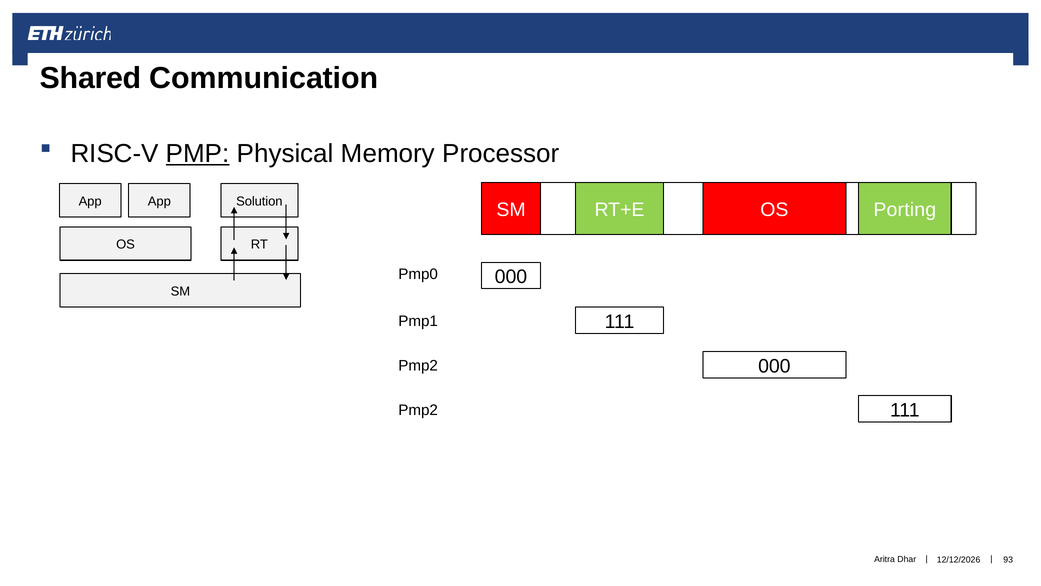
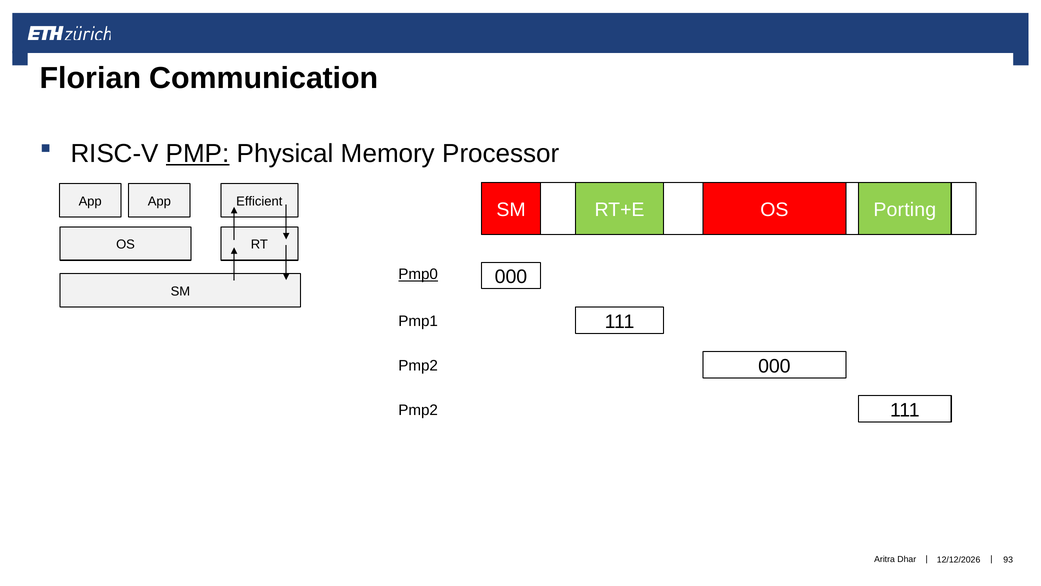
Shared: Shared -> Florian
Solution: Solution -> Efficient
Pmp0 underline: none -> present
